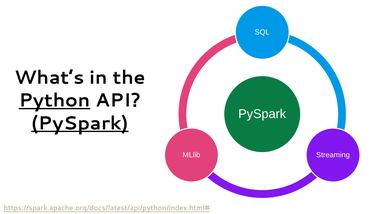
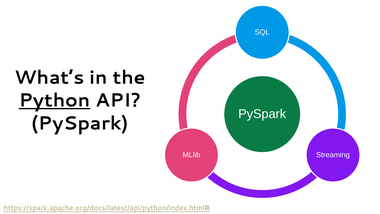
PySpark at (80, 123) underline: present -> none
